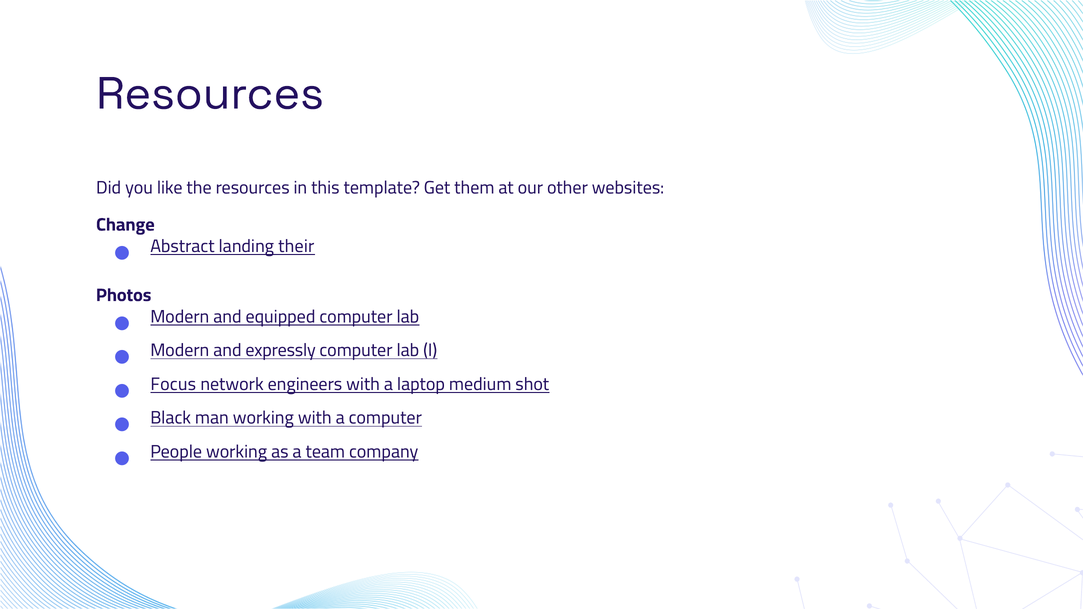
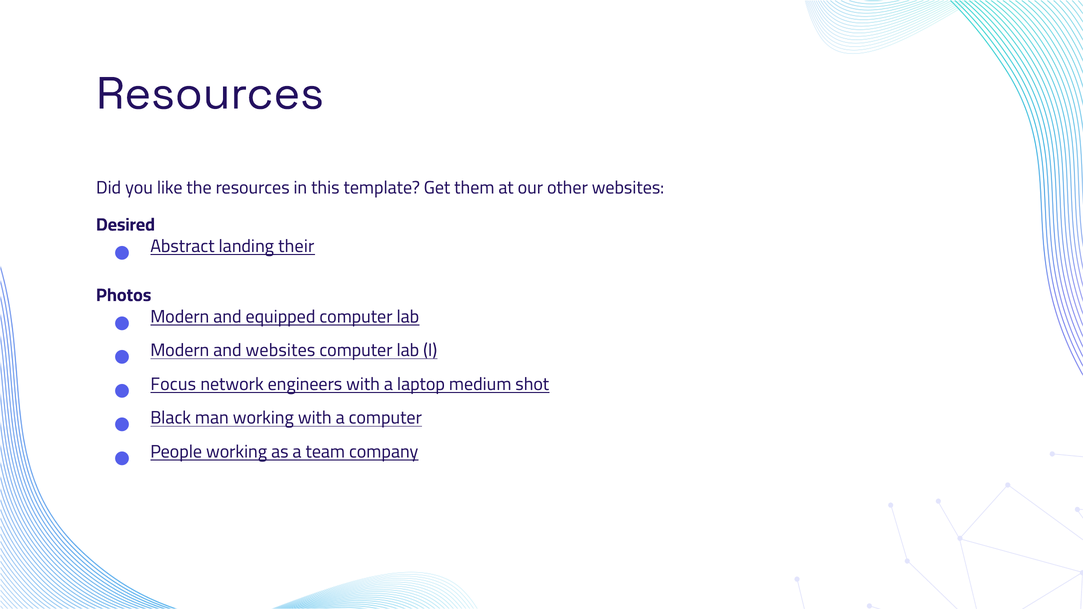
Change: Change -> Desired
and expressly: expressly -> websites
